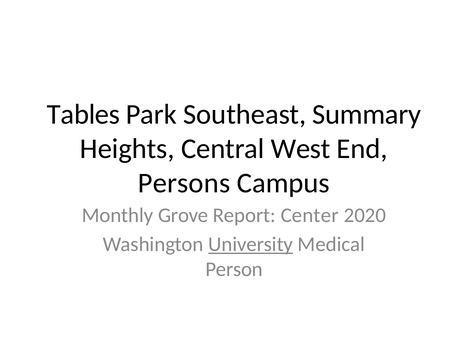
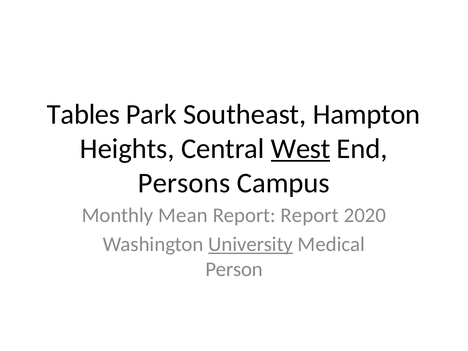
Summary: Summary -> Hampton
West underline: none -> present
Grove: Grove -> Mean
Report Center: Center -> Report
